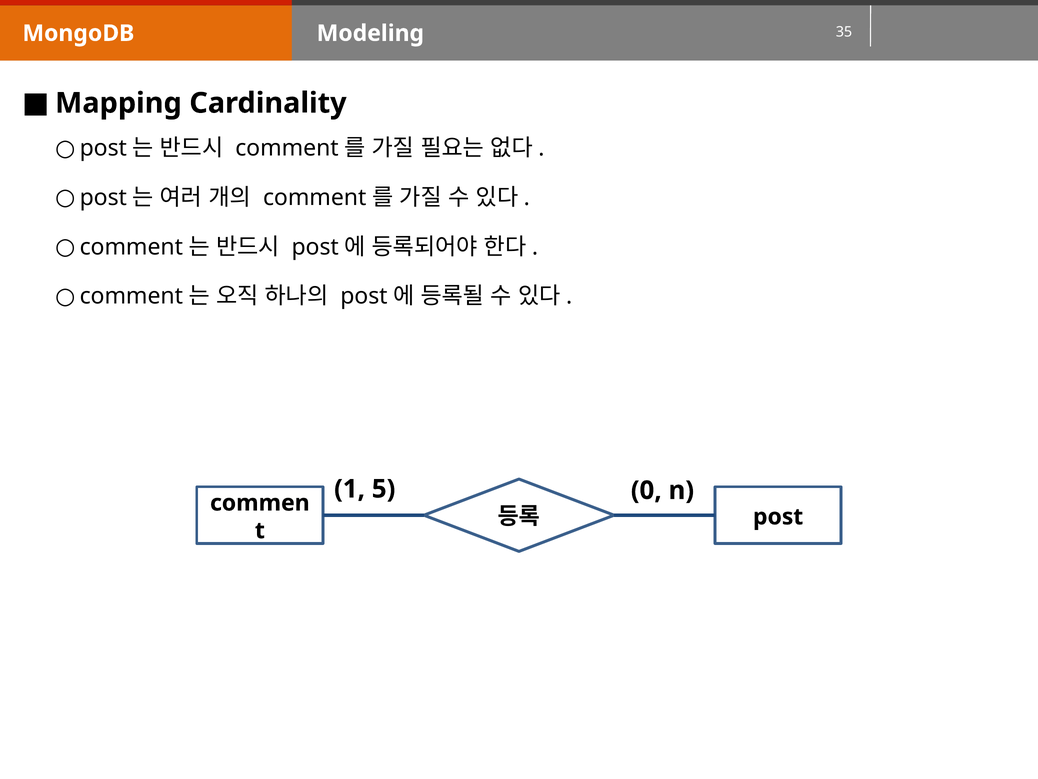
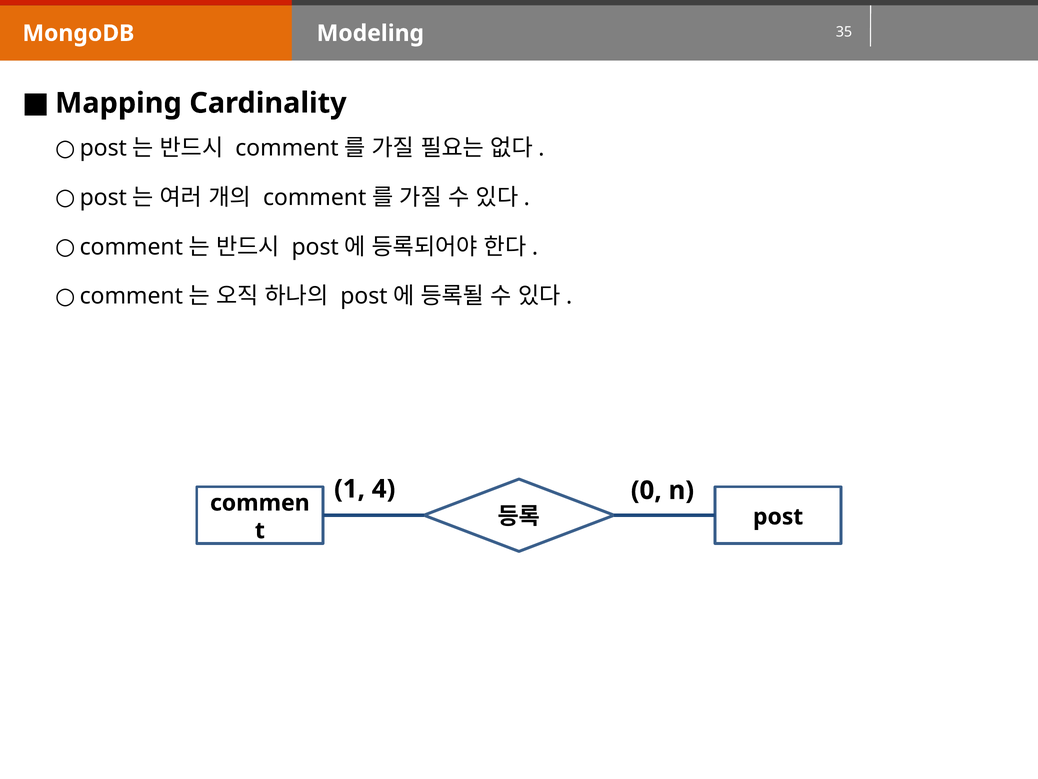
5: 5 -> 4
